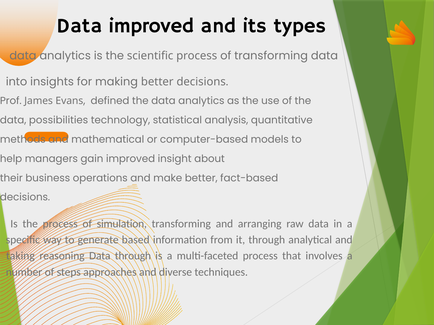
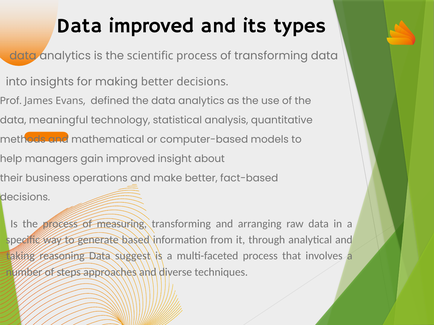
possibilities: possibilities -> meaningful
simulation: simulation -> measuring
Data through: through -> suggest
